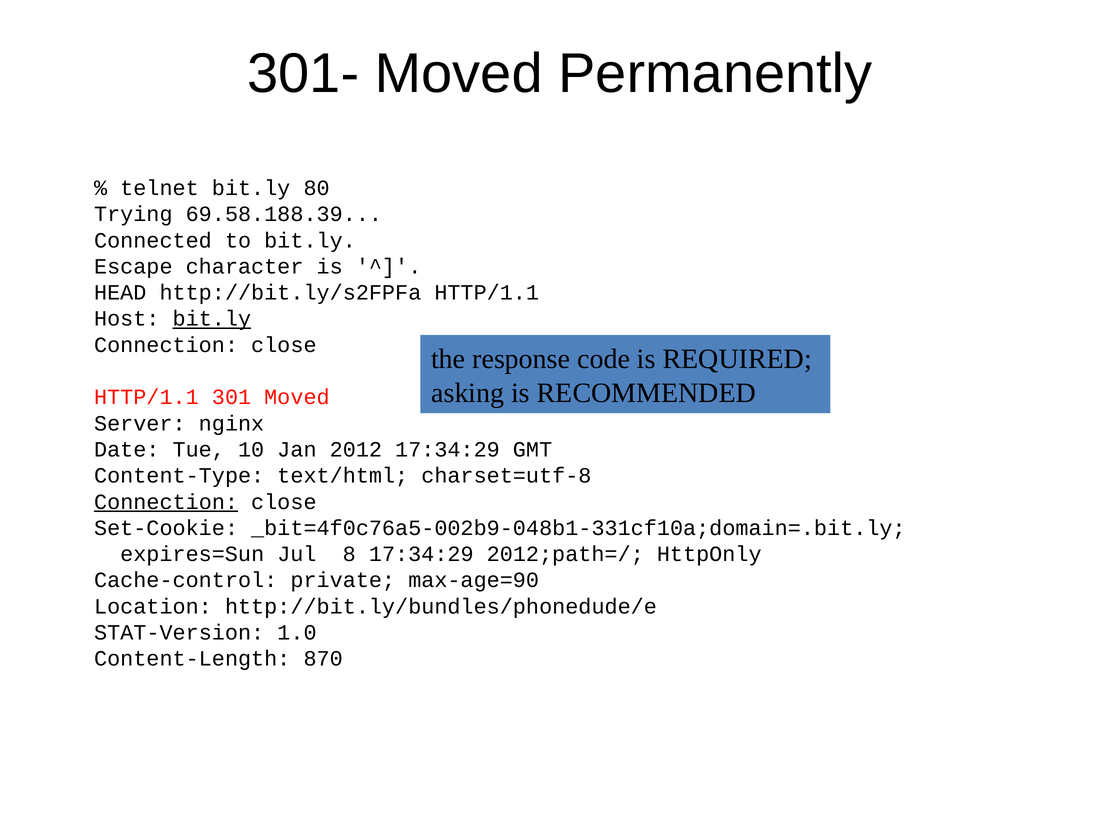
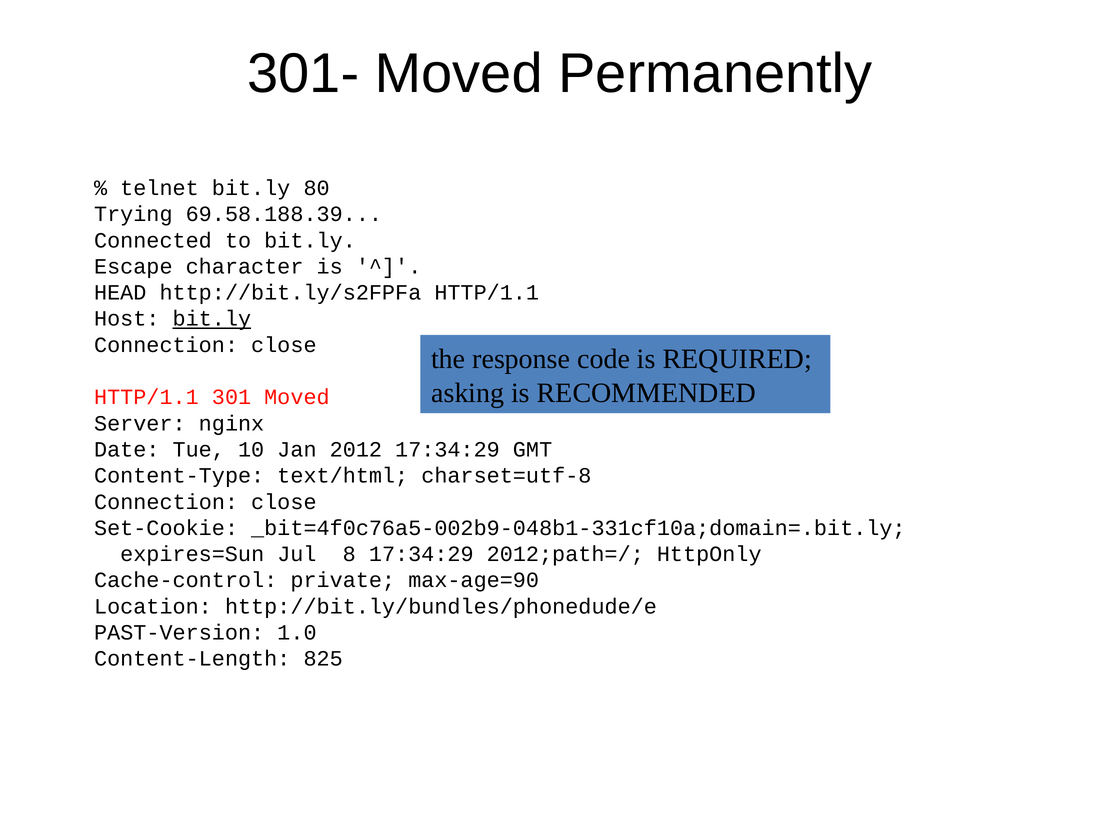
Connection at (166, 502) underline: present -> none
STAT-Version: STAT-Version -> PAST-Version
870: 870 -> 825
